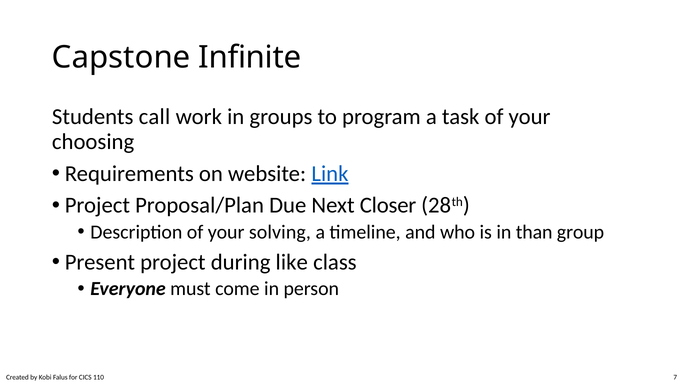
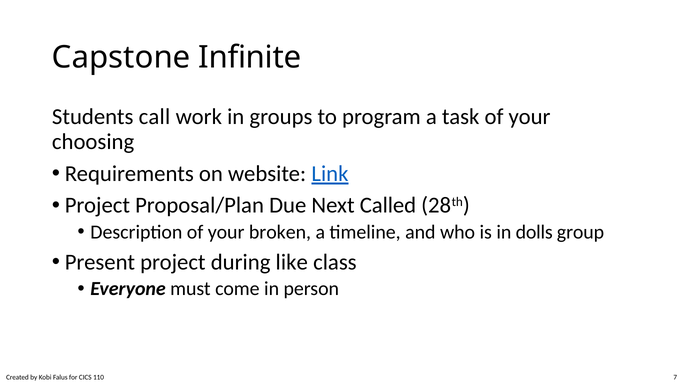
Closer: Closer -> Called
solving: solving -> broken
than: than -> dolls
